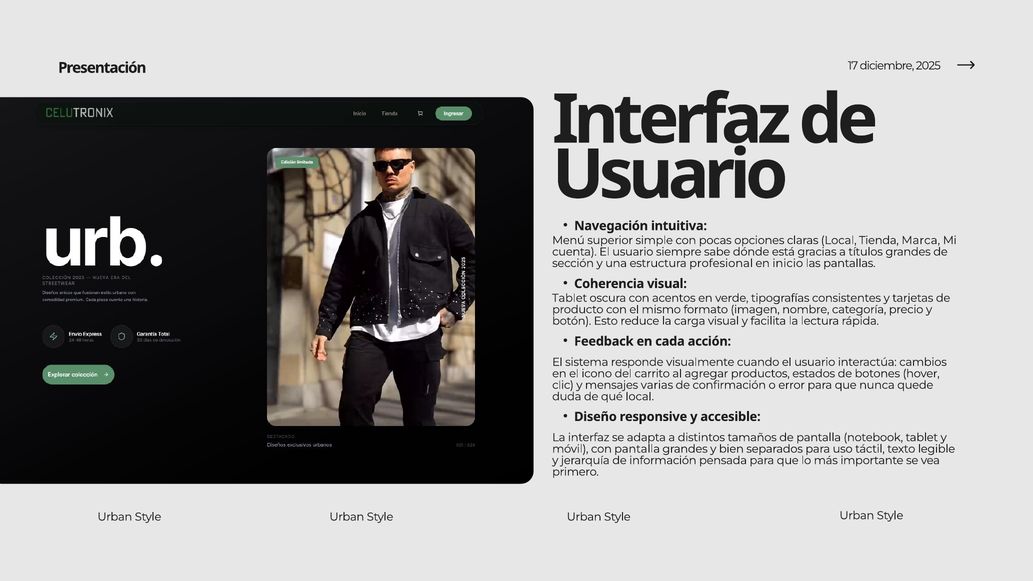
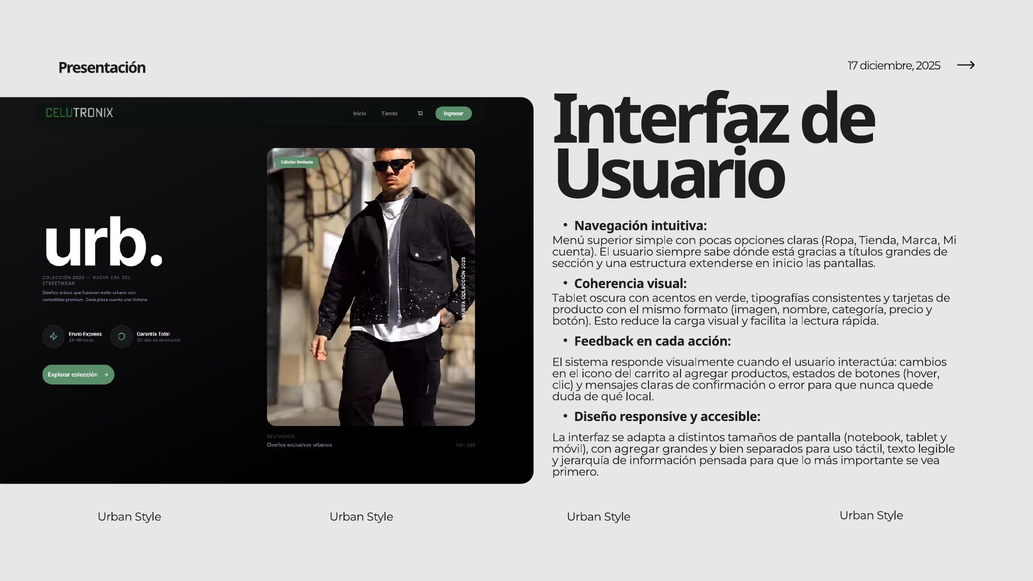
claras Local: Local -> Ropa
profesional: profesional -> extenderse
mensajes varias: varias -> claras
con pantalla: pantalla -> agregar
